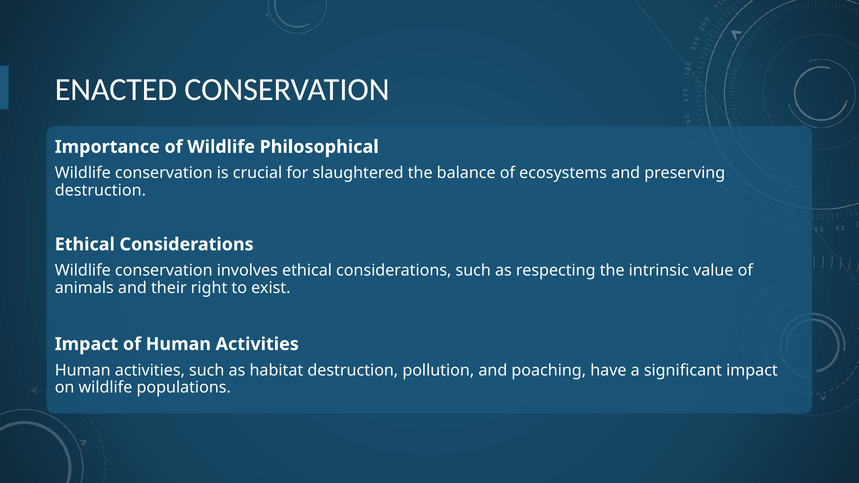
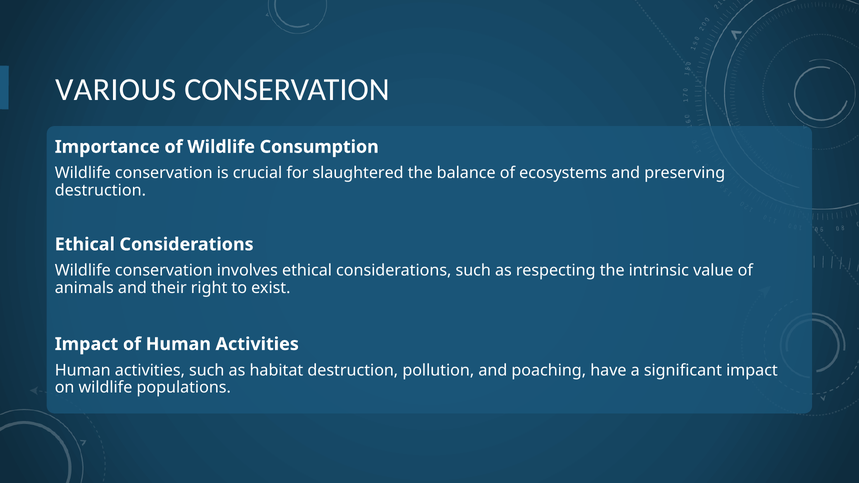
ENACTED: ENACTED -> VARIOUS
Philosophical: Philosophical -> Consumption
